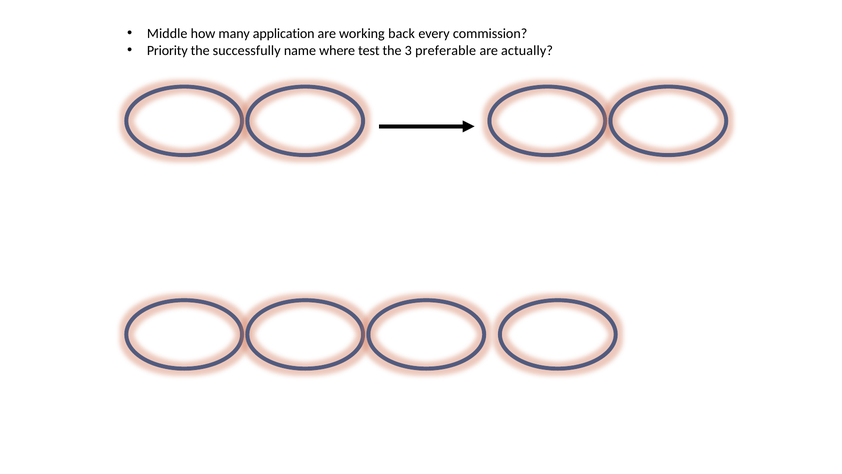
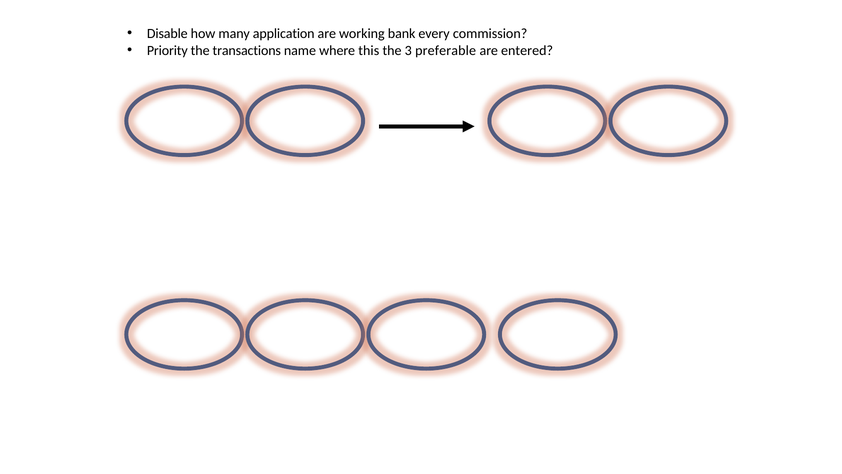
Middle: Middle -> Disable
back: back -> bank
successfully: successfully -> transactions
test: test -> this
actually: actually -> entered
